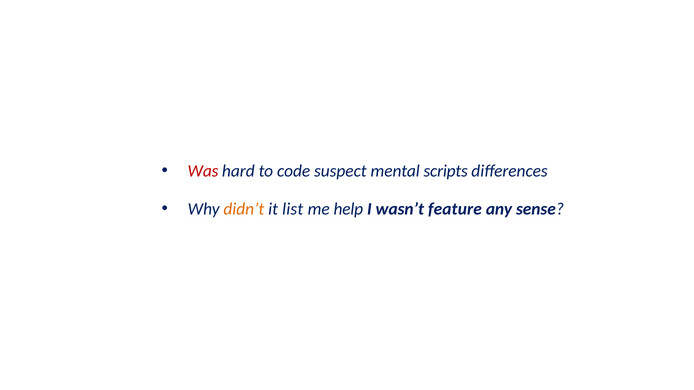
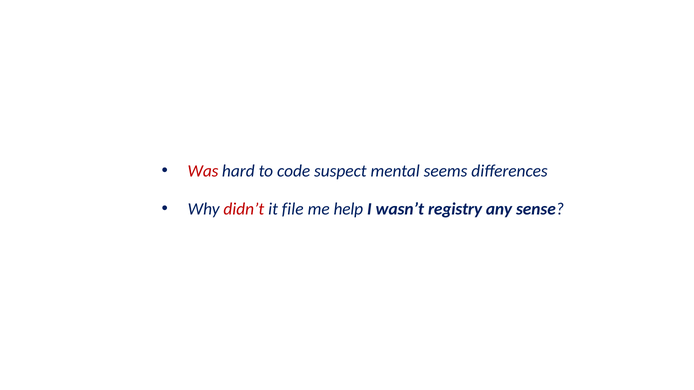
scripts: scripts -> seems
didn’t colour: orange -> red
list: list -> file
feature: feature -> registry
